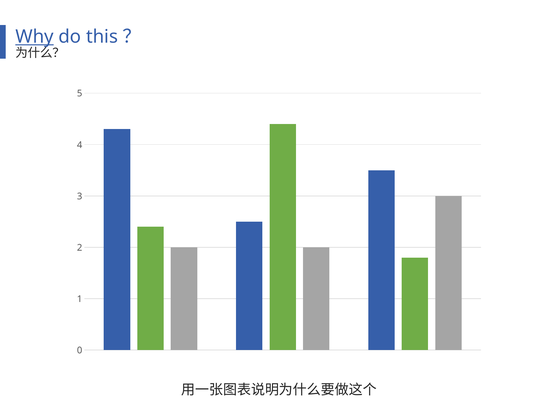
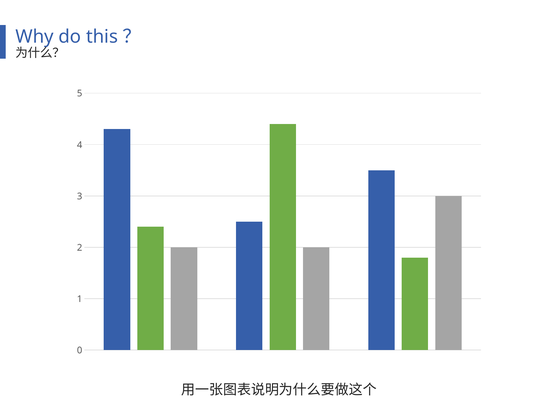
Why underline: present -> none
